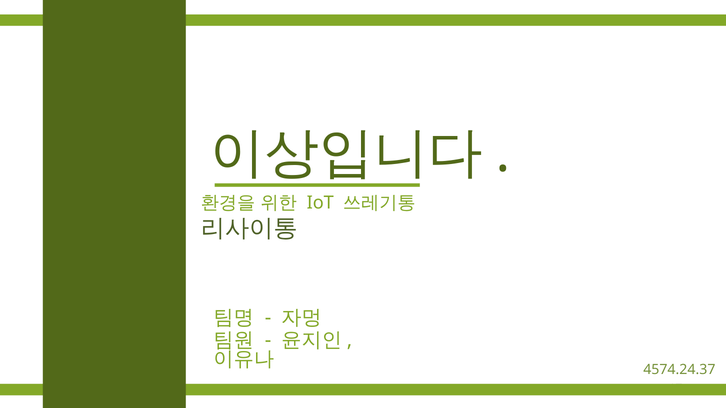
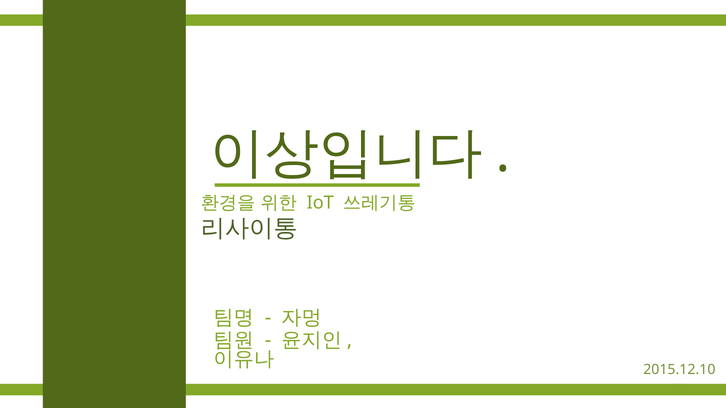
4574.24.37: 4574.24.37 -> 2015.12.10
